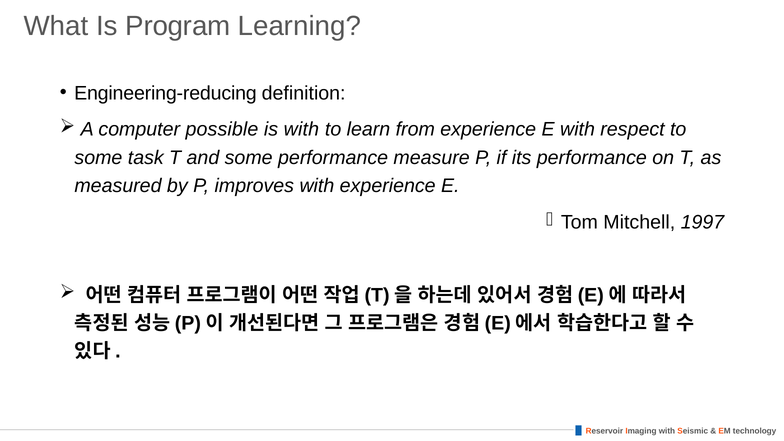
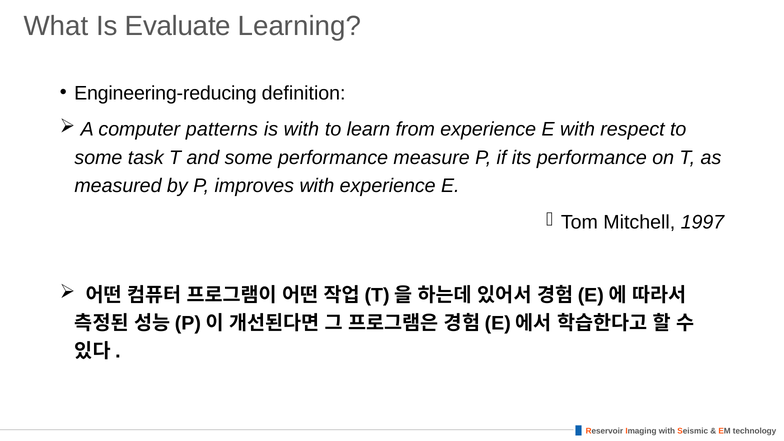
Program: Program -> Evaluate
possible: possible -> patterns
